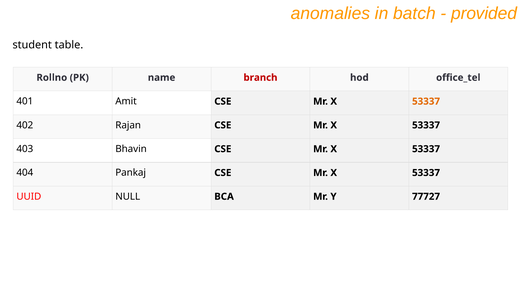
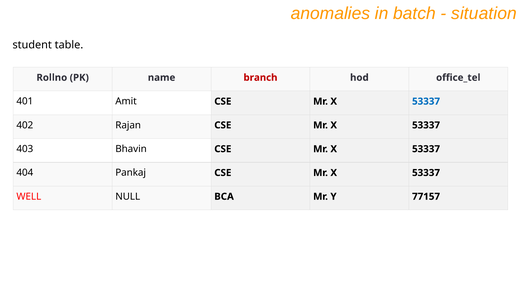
provided: provided -> situation
53337 at (426, 101) colour: orange -> blue
UUID: UUID -> WELL
77727: 77727 -> 77157
